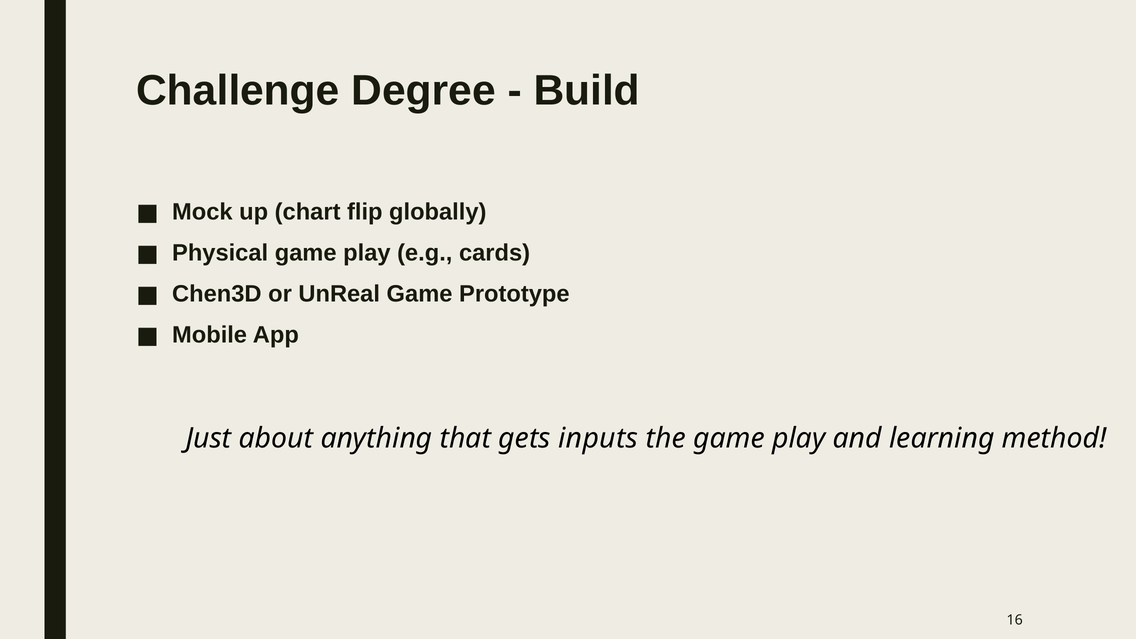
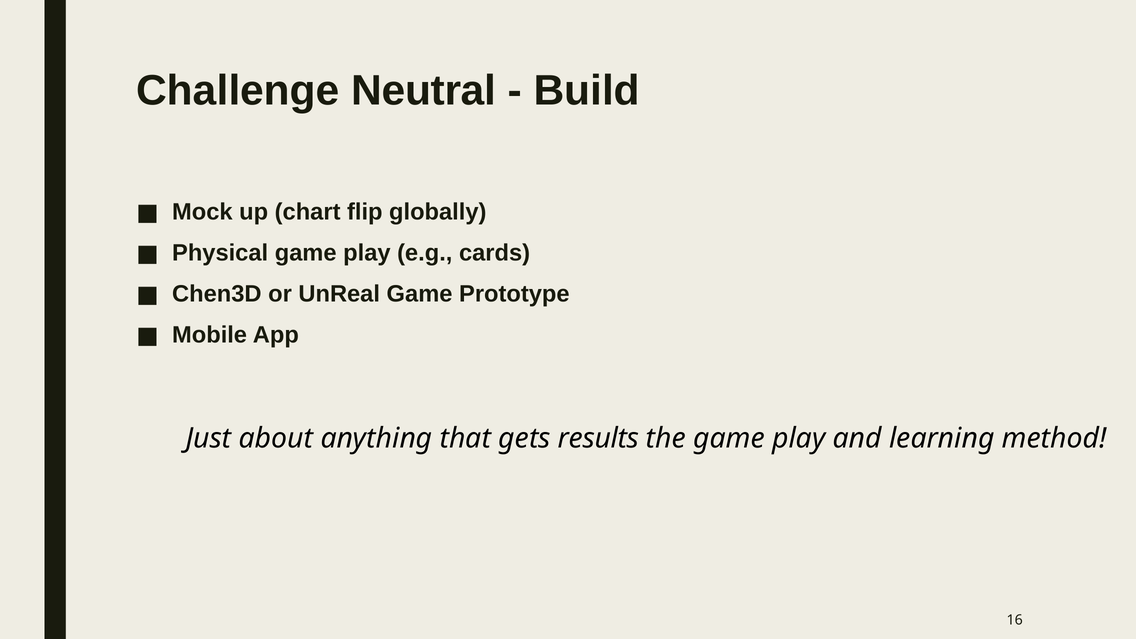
Degree: Degree -> Neutral
inputs: inputs -> results
